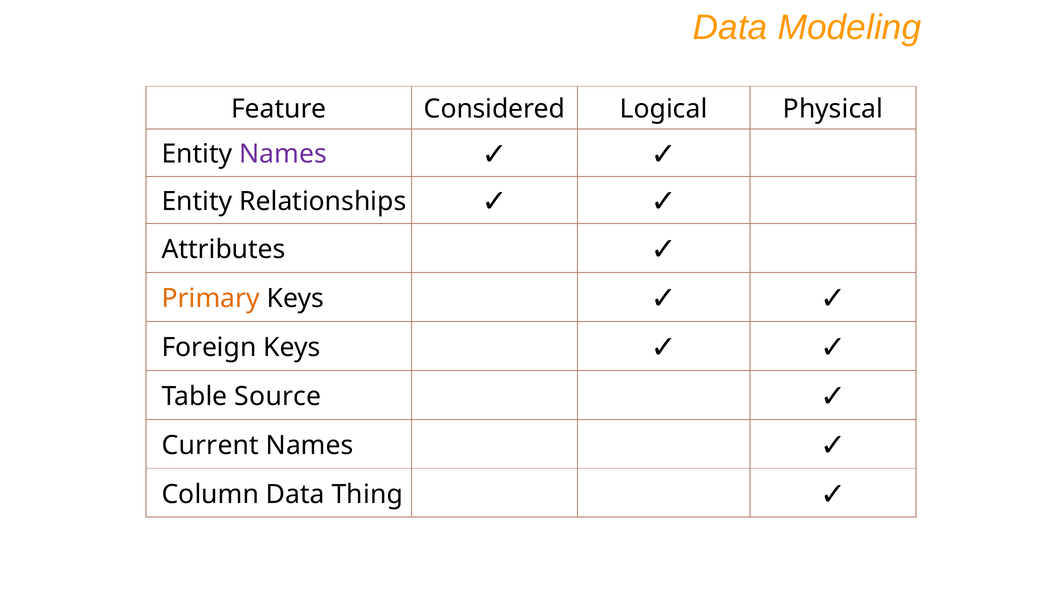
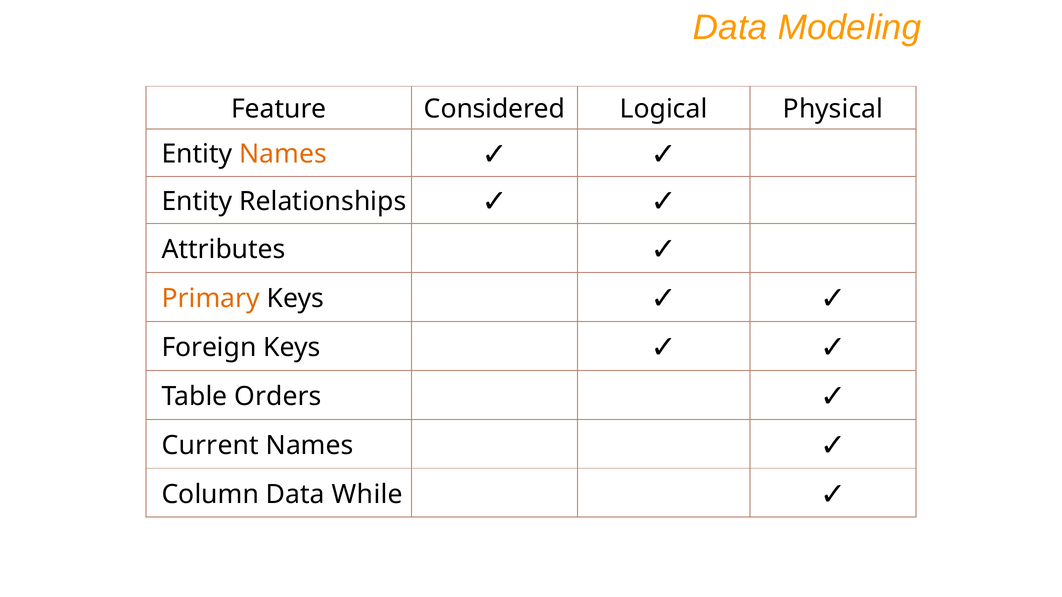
Names at (283, 154) colour: purple -> orange
Source: Source -> Orders
Thing: Thing -> While
